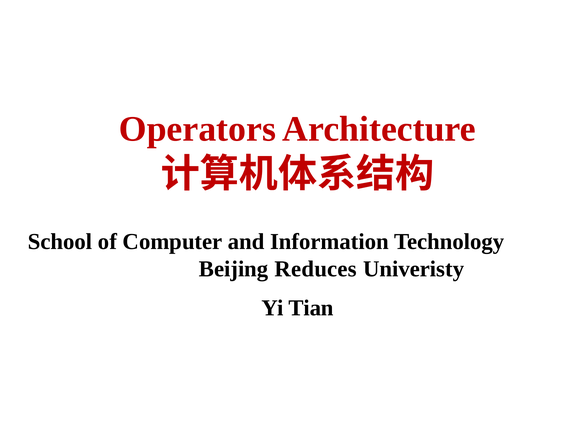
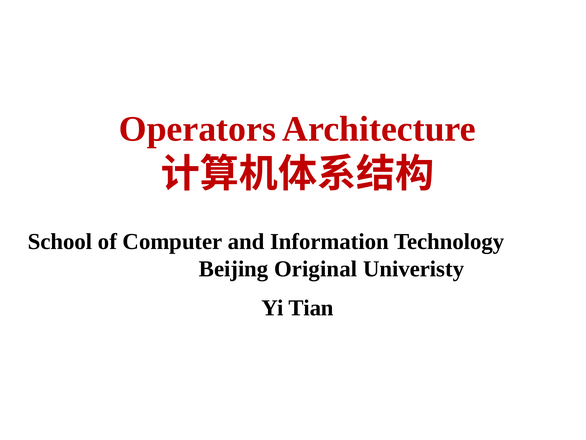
Reduces: Reduces -> Original
